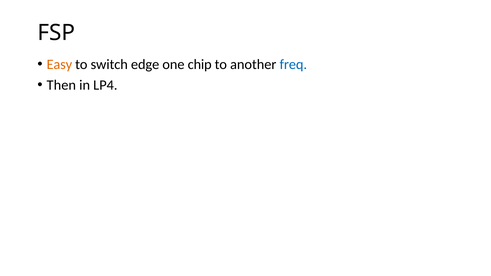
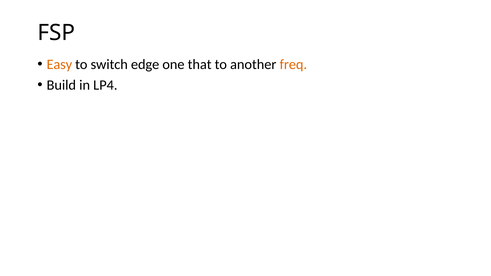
chip: chip -> that
freq colour: blue -> orange
Then: Then -> Build
